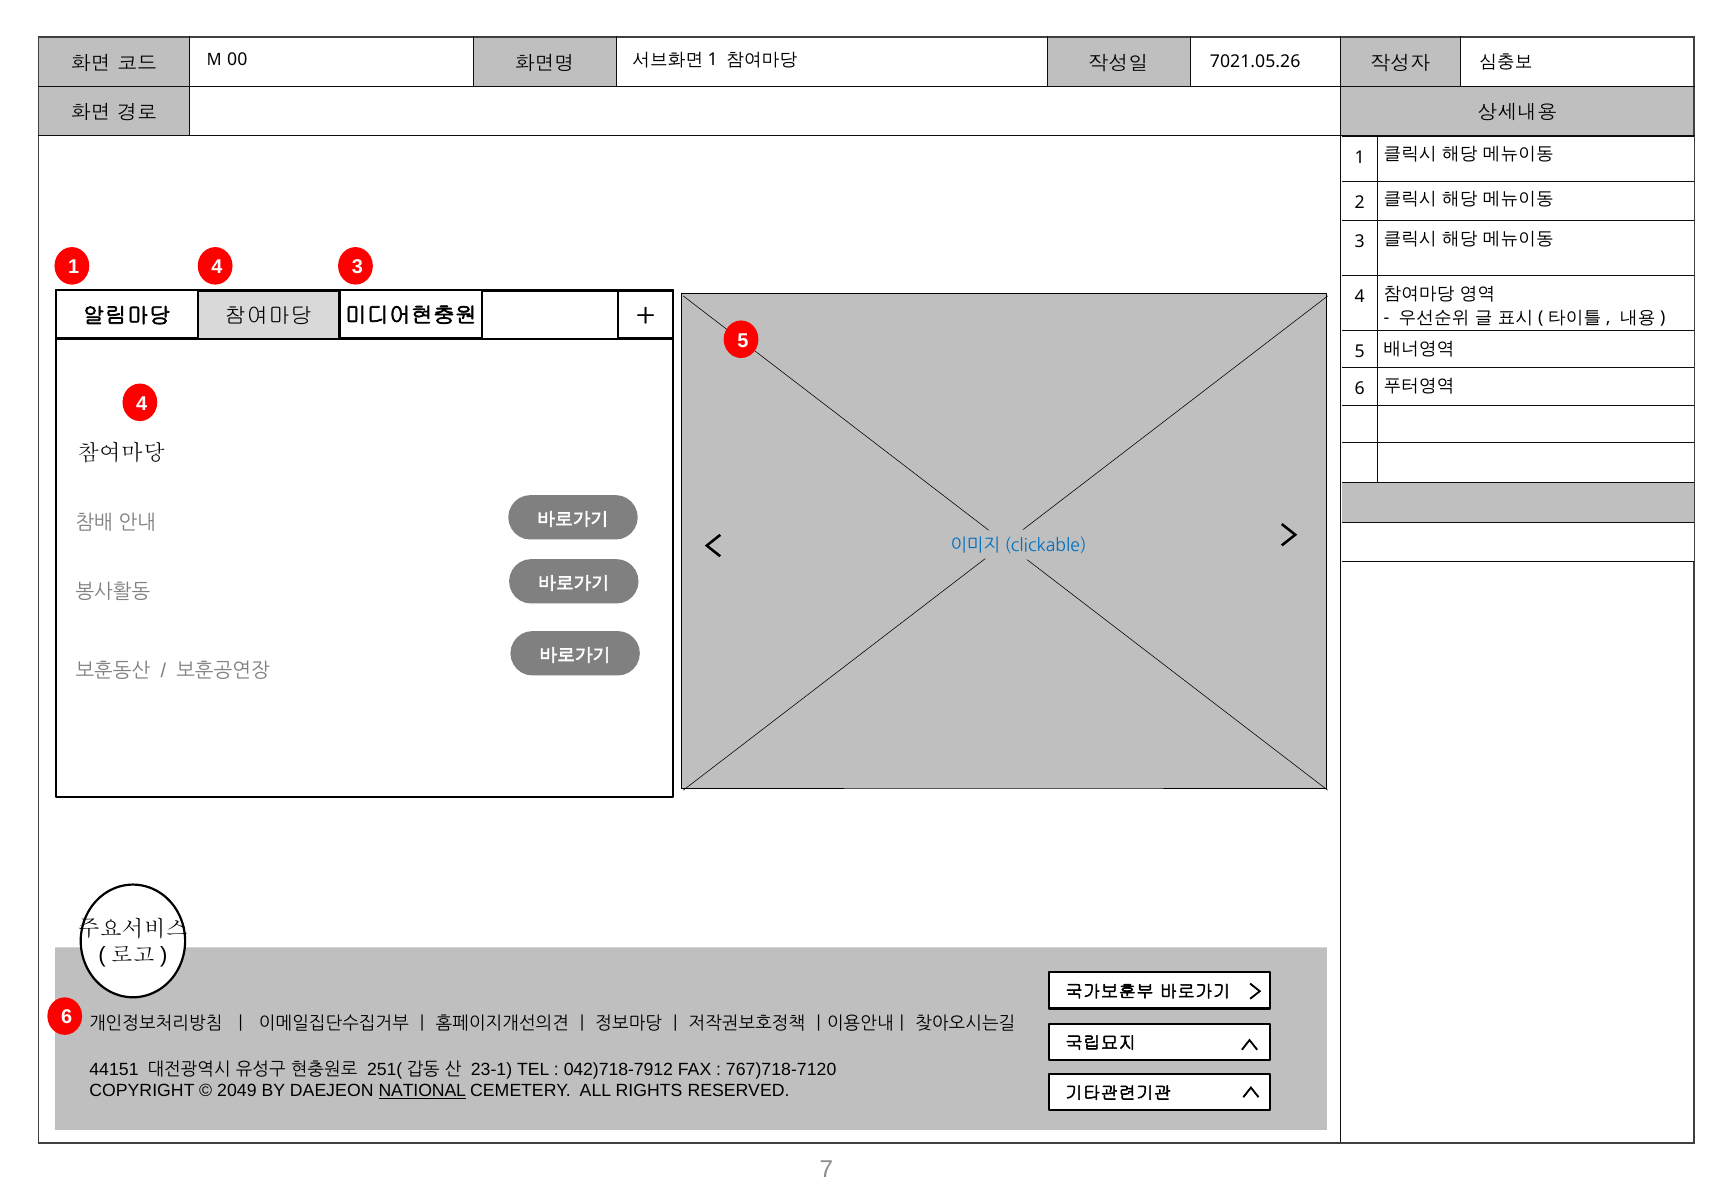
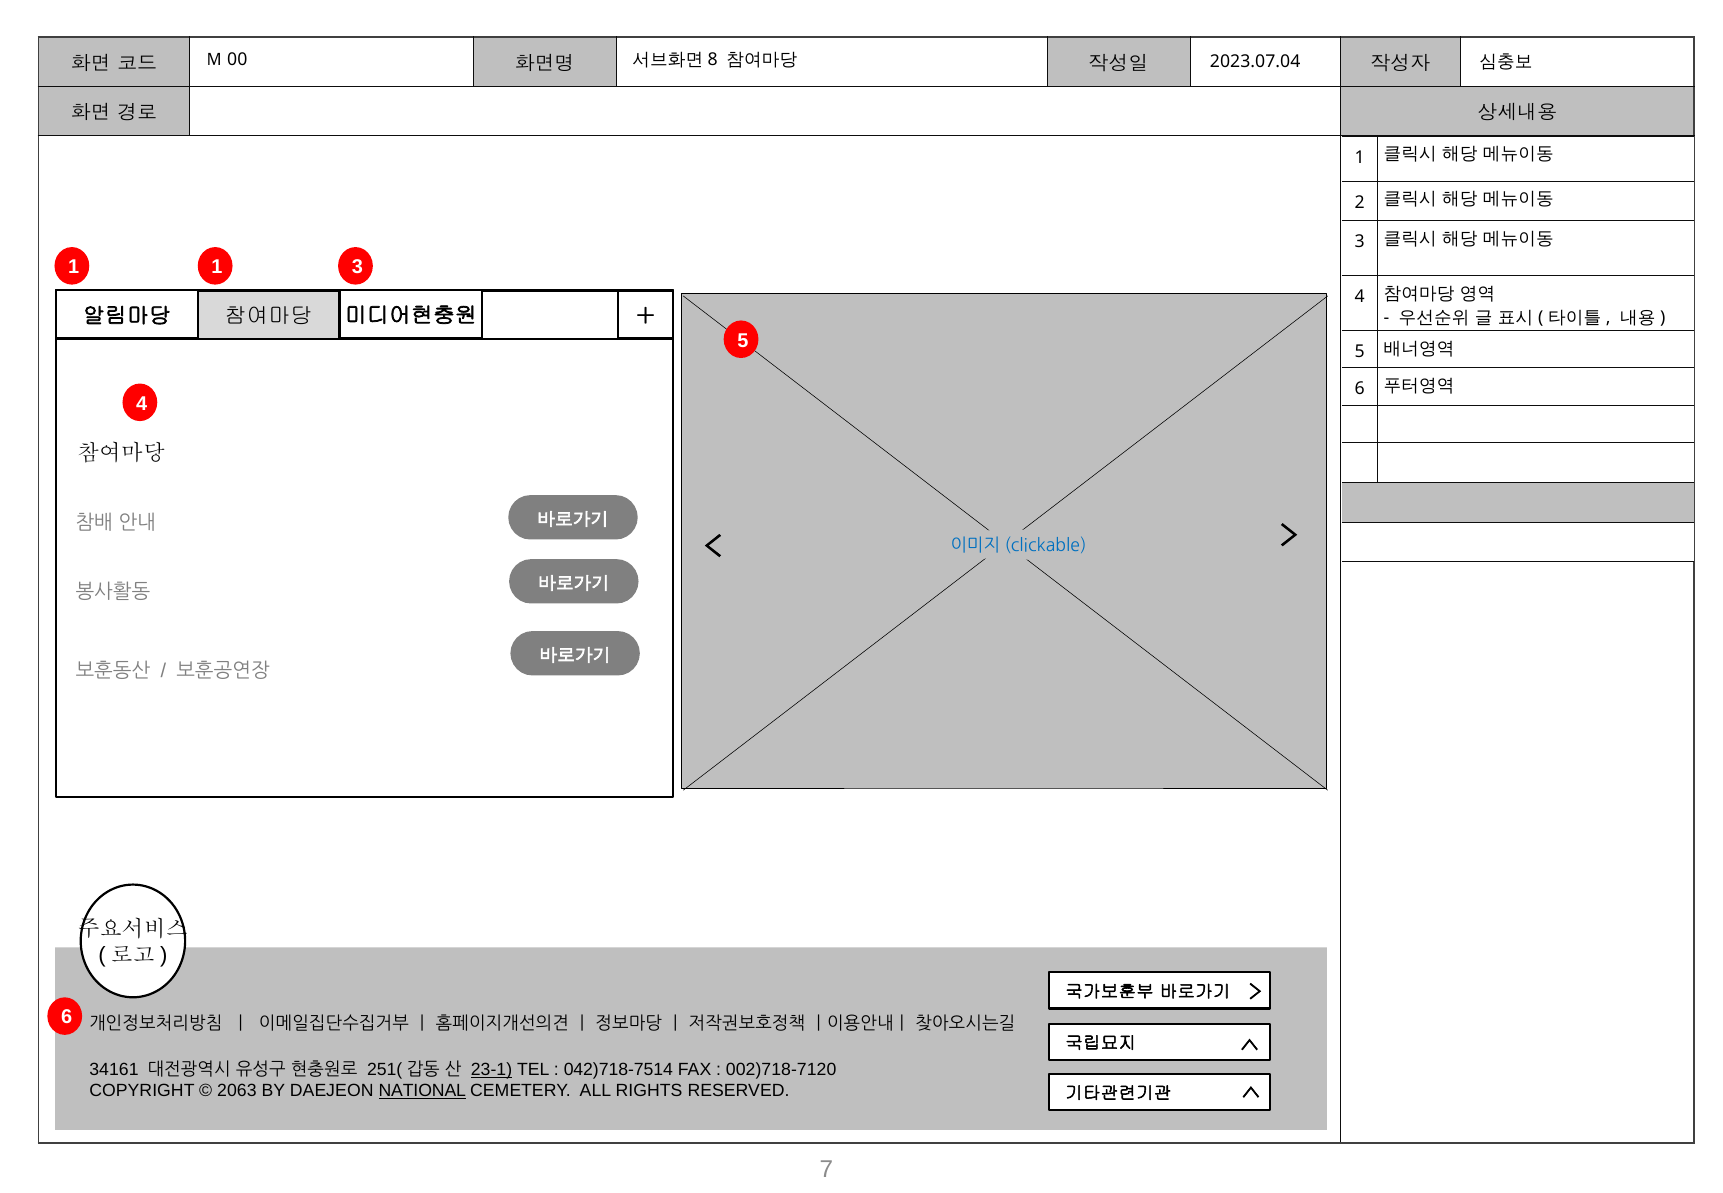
1 at (713, 60): 1 -> 8
7021.05.26: 7021.05.26 -> 2023.07.04
1 4: 4 -> 1
44151: 44151 -> 34161
23-1 underline: none -> present
042)718-7912: 042)718-7912 -> 042)718-7514
767)718-7120: 767)718-7120 -> 002)718-7120
2049: 2049 -> 2063
